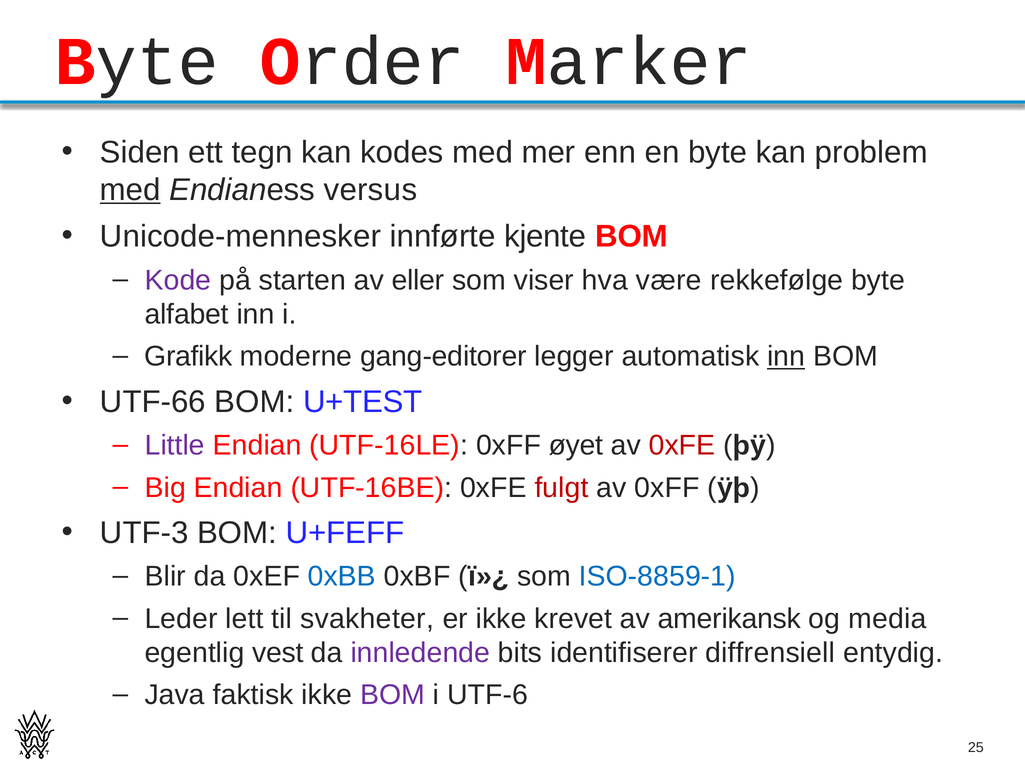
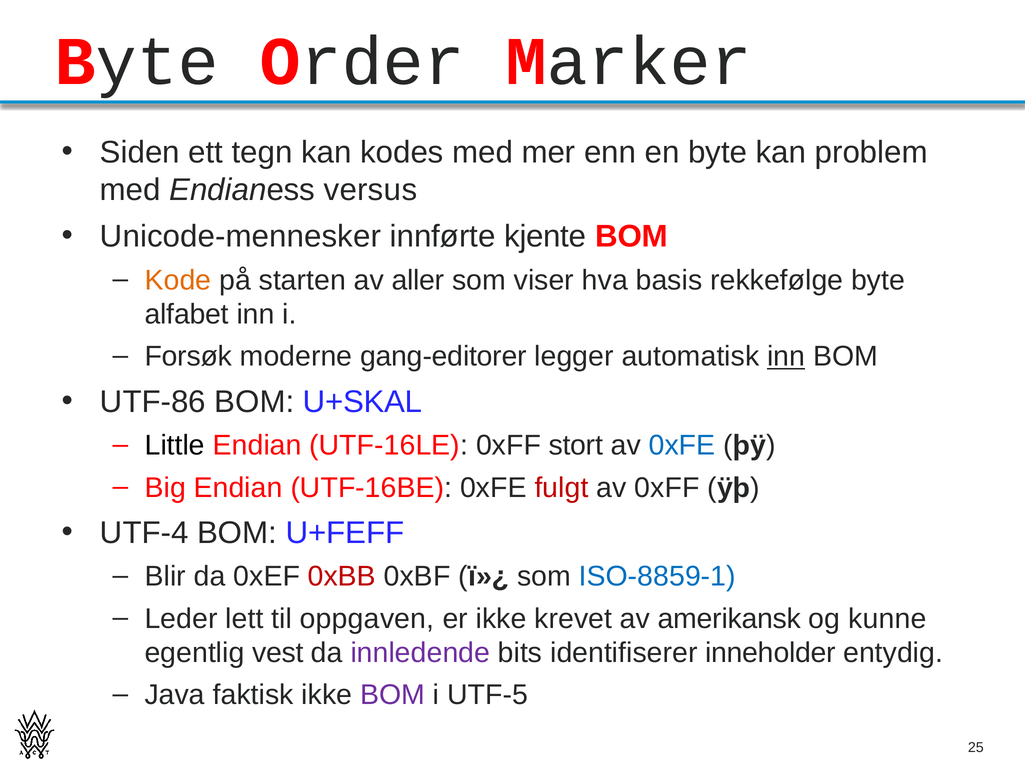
med at (130, 190) underline: present -> none
Kode colour: purple -> orange
eller: eller -> aller
være: være -> basis
Grafikk: Grafikk -> Forsøk
UTF-66: UTF-66 -> UTF-86
U+TEST: U+TEST -> U+SKAL
Little colour: purple -> black
øyet: øyet -> stort
0xFE at (682, 445) colour: red -> blue
UTF-3: UTF-3 -> UTF-4
0xBB colour: blue -> red
svakheter: svakheter -> oppgaven
media: media -> kunne
diffrensiell: diffrensiell -> inneholder
UTF-6: UTF-6 -> UTF-5
